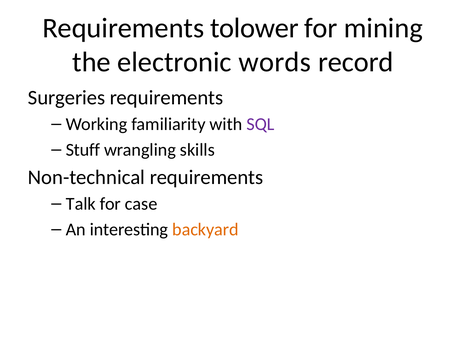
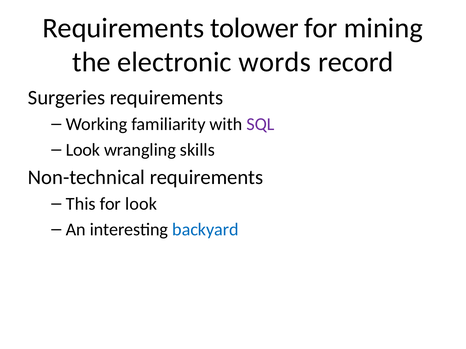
Stuff at (83, 150): Stuff -> Look
Talk: Talk -> This
for case: case -> look
backyard colour: orange -> blue
